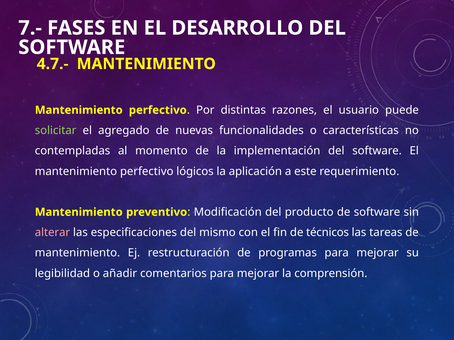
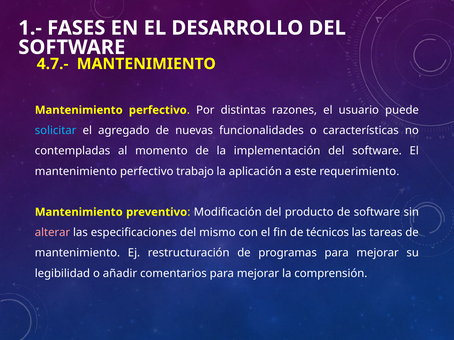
7.-: 7.- -> 1.-
solicitar colour: light green -> light blue
lógicos: lógicos -> trabajo
